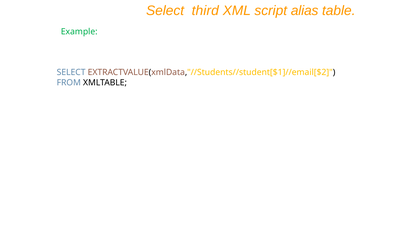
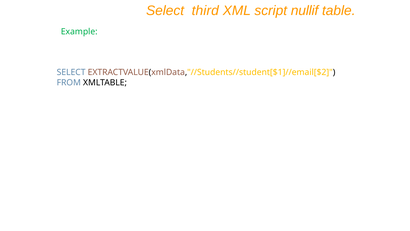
alias: alias -> nullif
